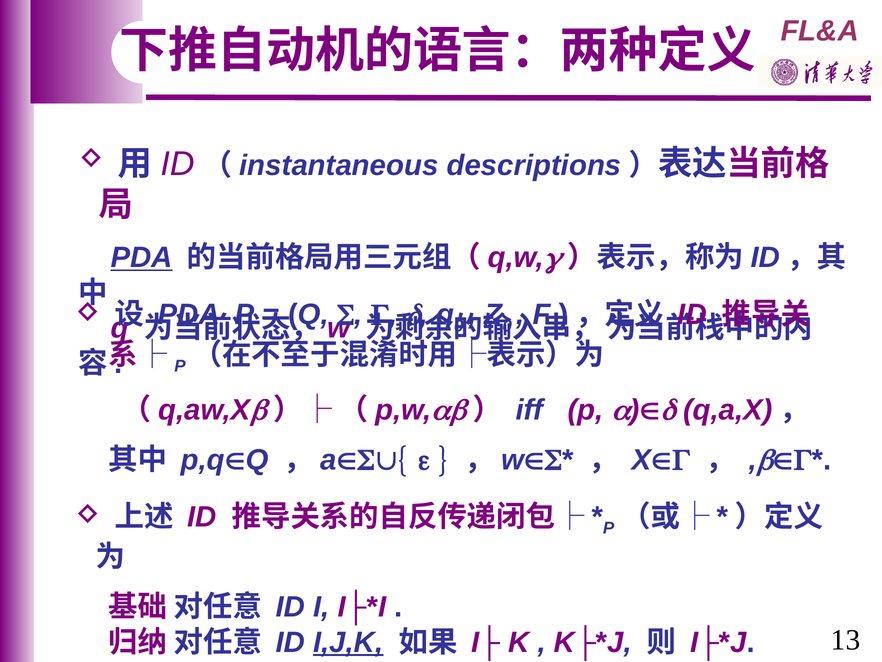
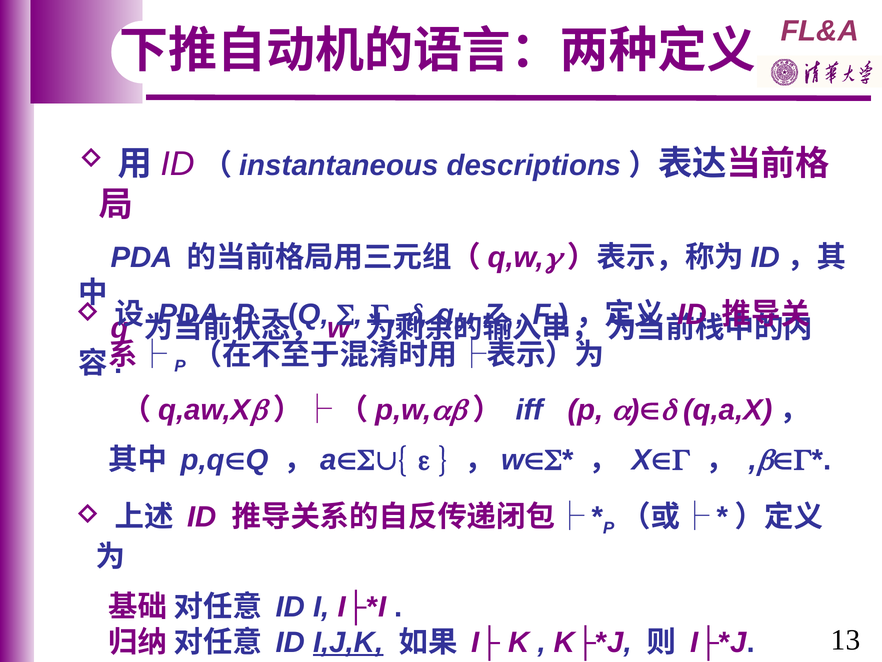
PDA at (142, 257) underline: present -> none
